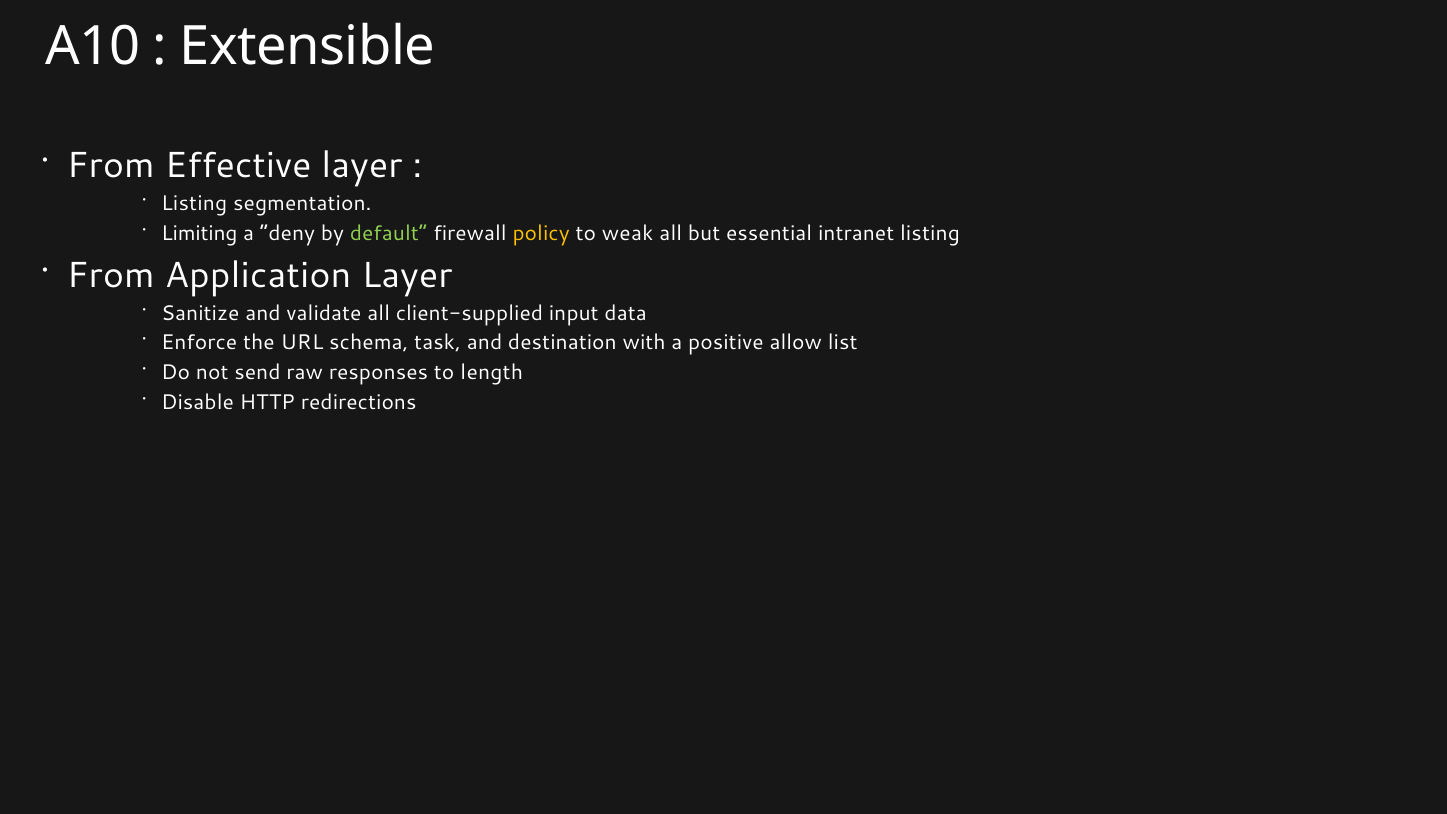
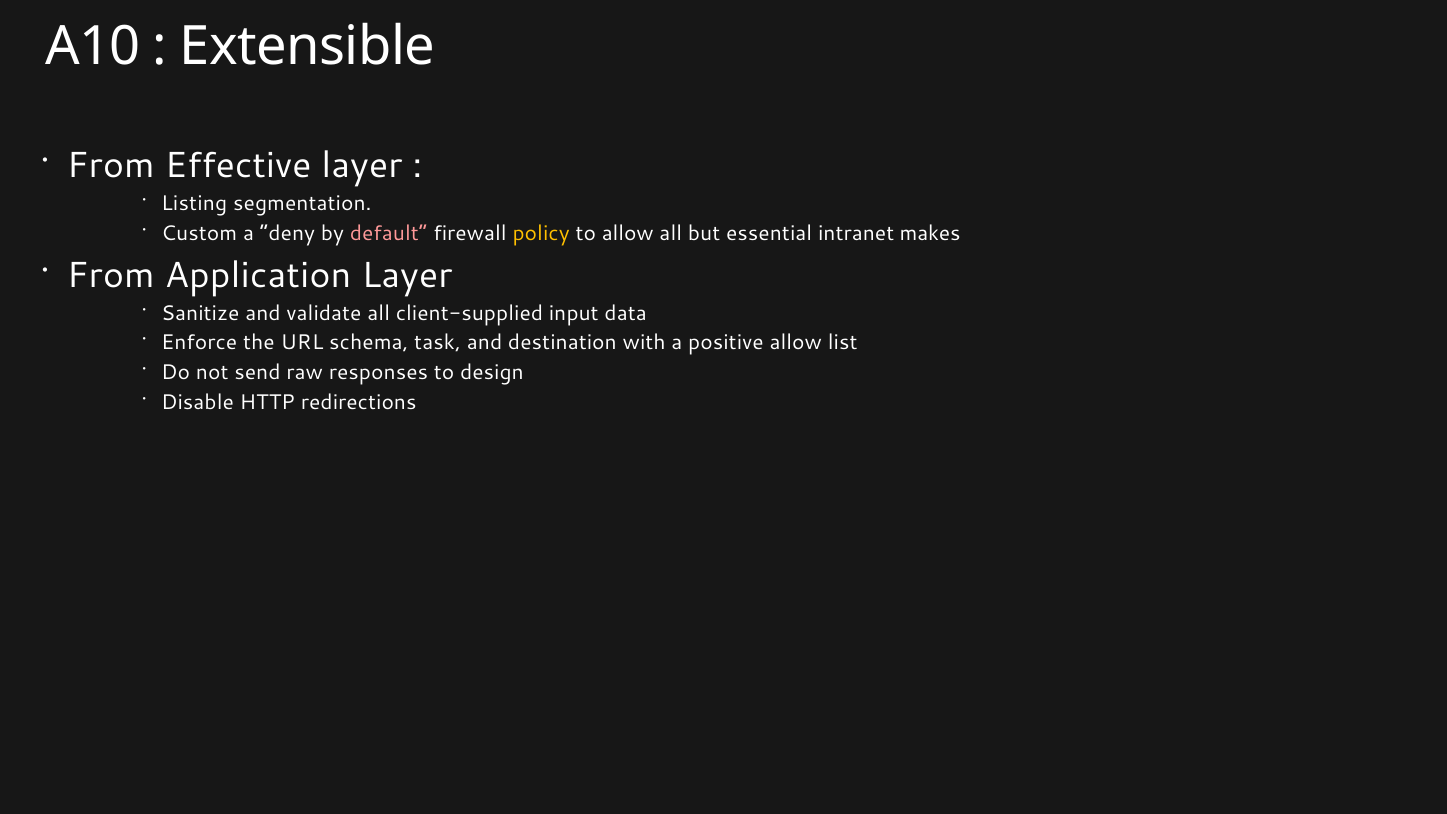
Limiting: Limiting -> Custom
default colour: light green -> pink
to weak: weak -> allow
intranet listing: listing -> makes
length: length -> design
